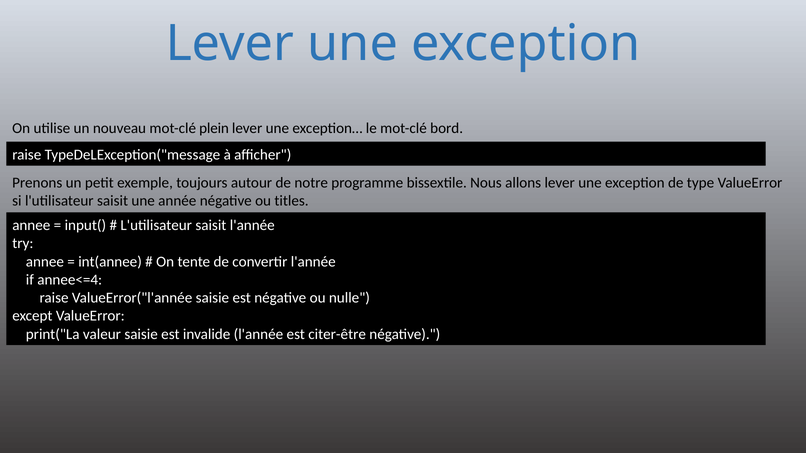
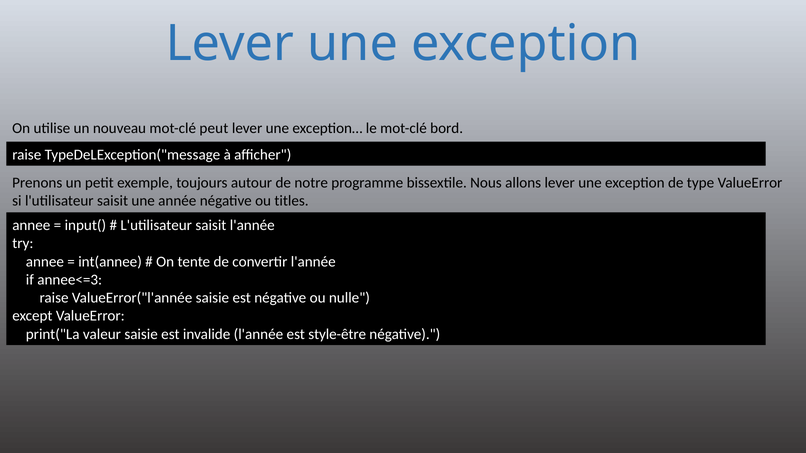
plein: plein -> peut
annee<=4: annee<=4 -> annee<=3
citer-être: citer-être -> style-être
